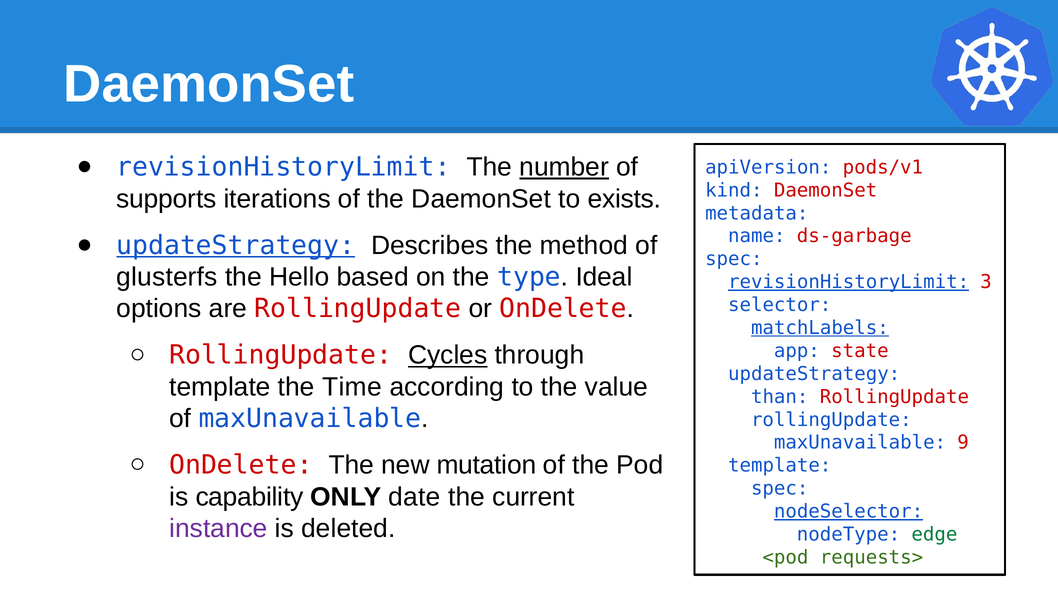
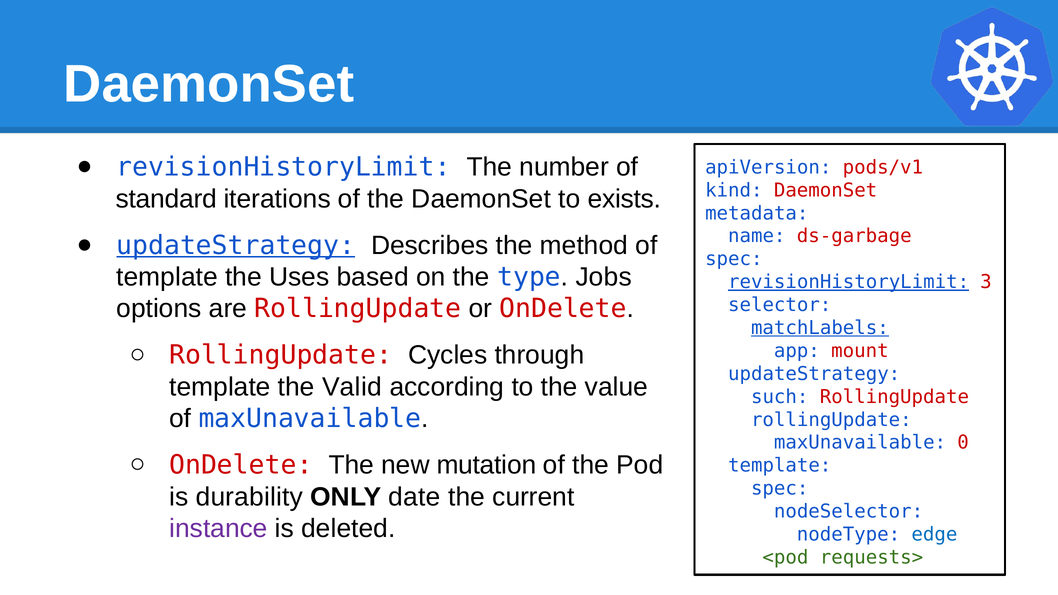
number underline: present -> none
supports: supports -> standard
glusterfs at (167, 277): glusterfs -> template
Hello: Hello -> Uses
Ideal: Ideal -> Jobs
Cycles underline: present -> none
state: state -> mount
Time: Time -> Valid
than: than -> such
9: 9 -> 0
capability: capability -> durability
nodeSelector underline: present -> none
edge colour: green -> blue
